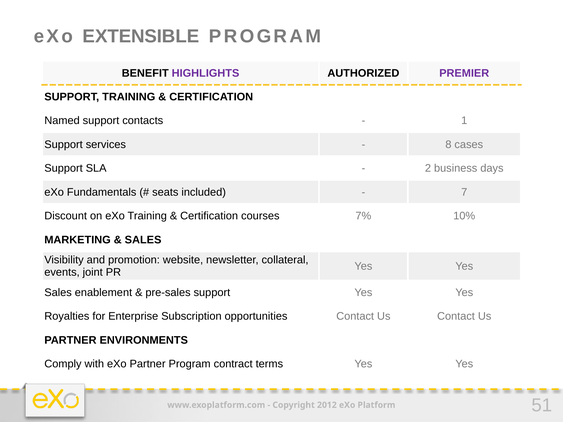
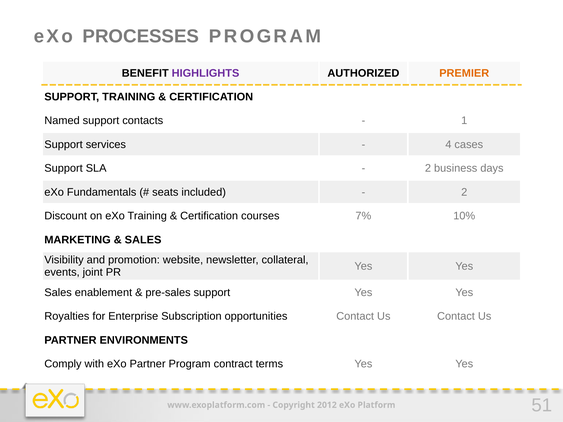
EXTENSIBLE: EXTENSIBLE -> PROCESSES
PREMIER colour: purple -> orange
8: 8 -> 4
7 at (464, 192): 7 -> 2
